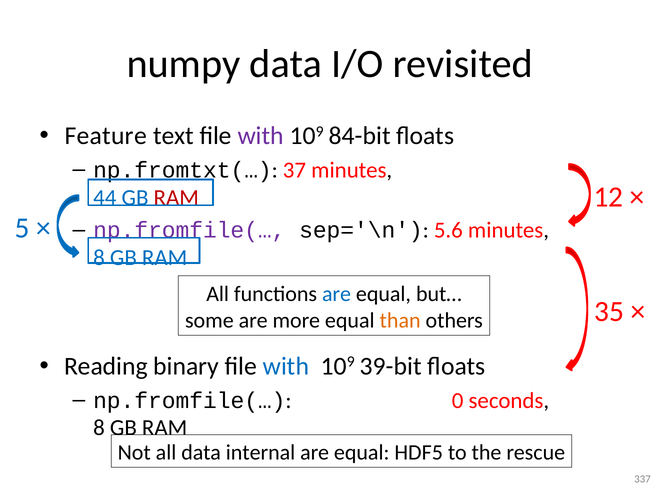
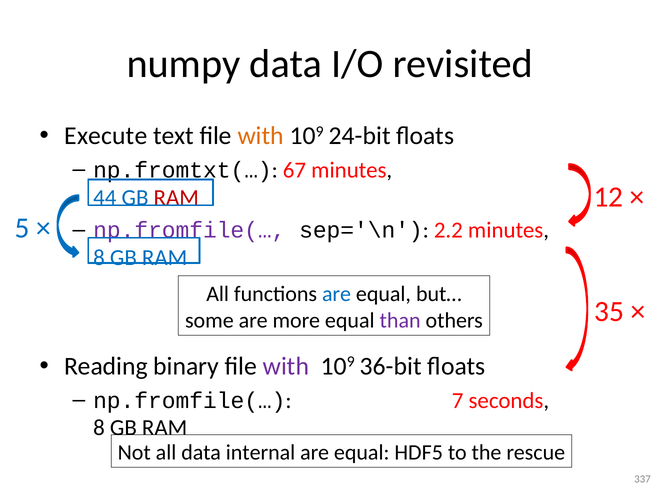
Feature: Feature -> Execute
with at (261, 136) colour: purple -> orange
84-bit: 84-bit -> 24-bit
37: 37 -> 67
5.6: 5.6 -> 2.2
than colour: orange -> purple
with at (286, 366) colour: blue -> purple
39-bit: 39-bit -> 36-bit
0: 0 -> 7
